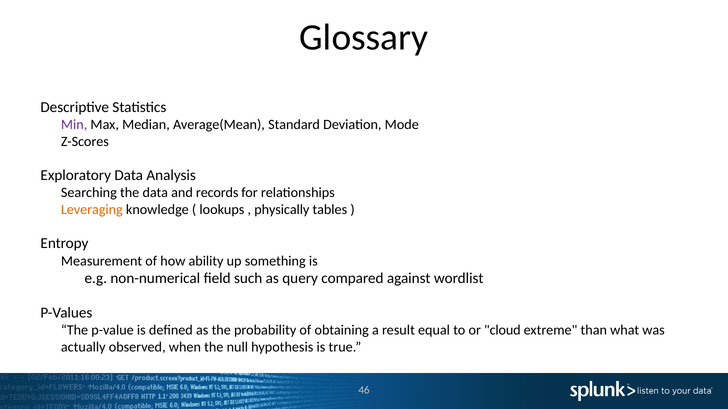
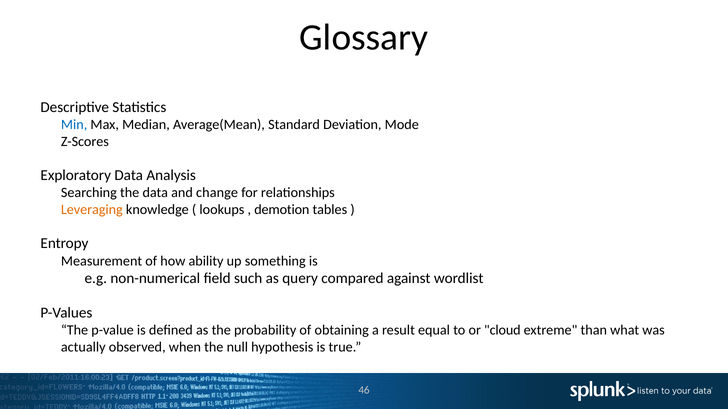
Min colour: purple -> blue
records: records -> change
physically: physically -> demotion
